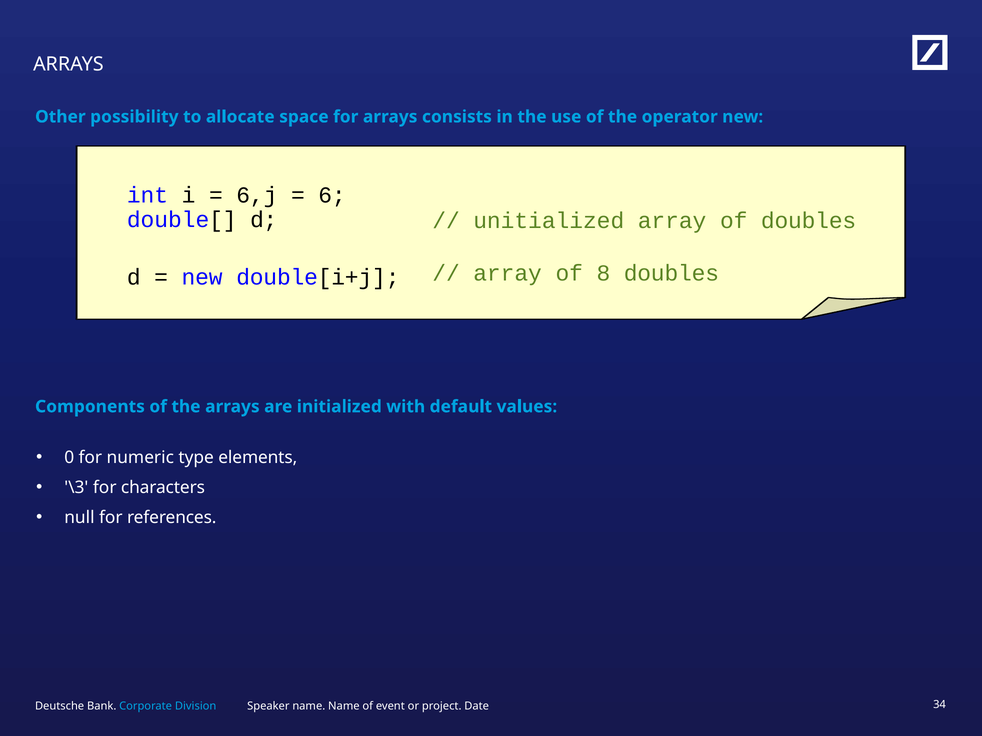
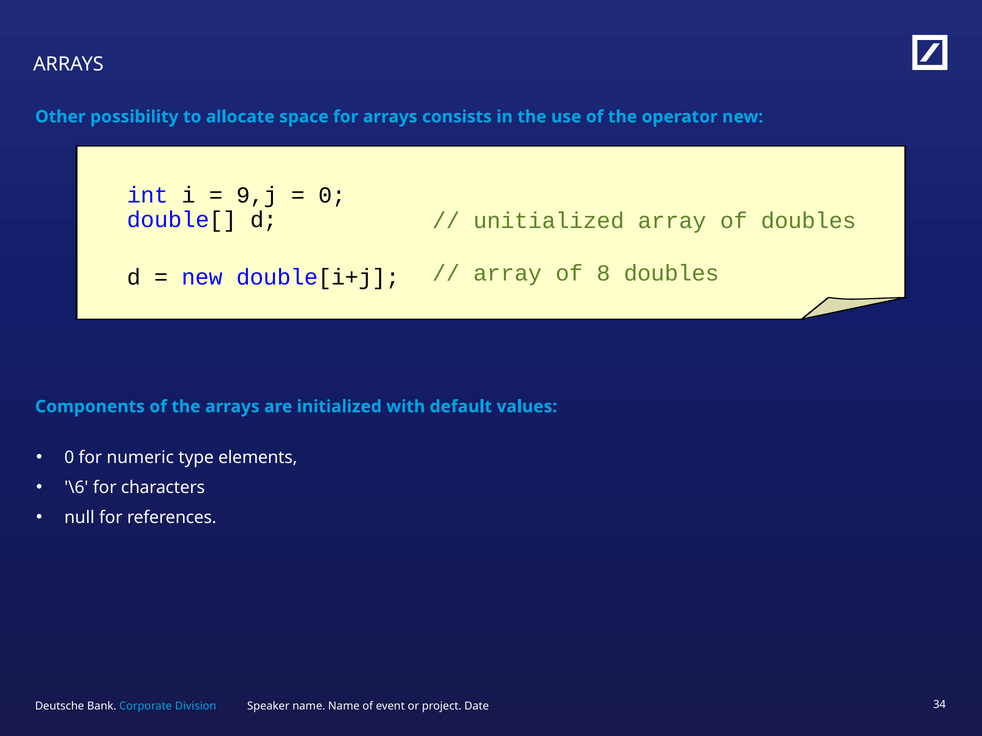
6,j: 6,j -> 9,j
6 at (332, 195): 6 -> 0
\3: \3 -> \6
